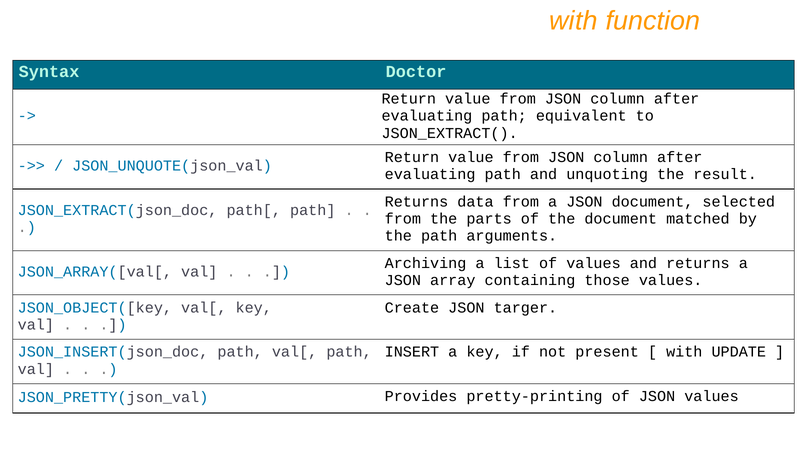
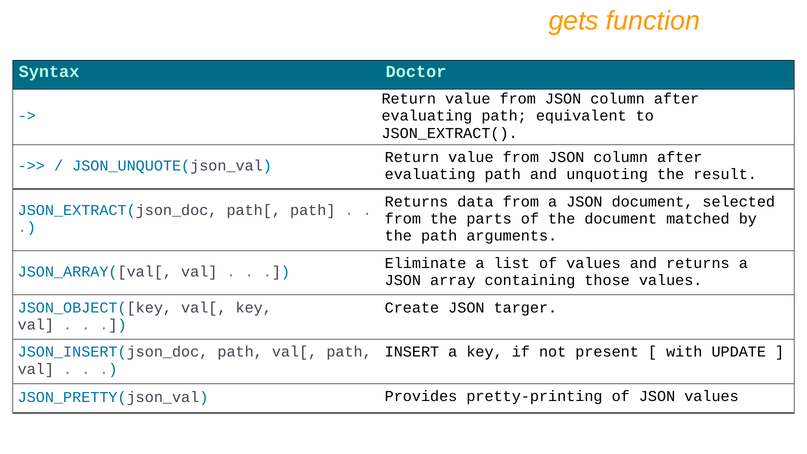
with at (573, 21): with -> gets
Archiving: Archiving -> Eliminate
